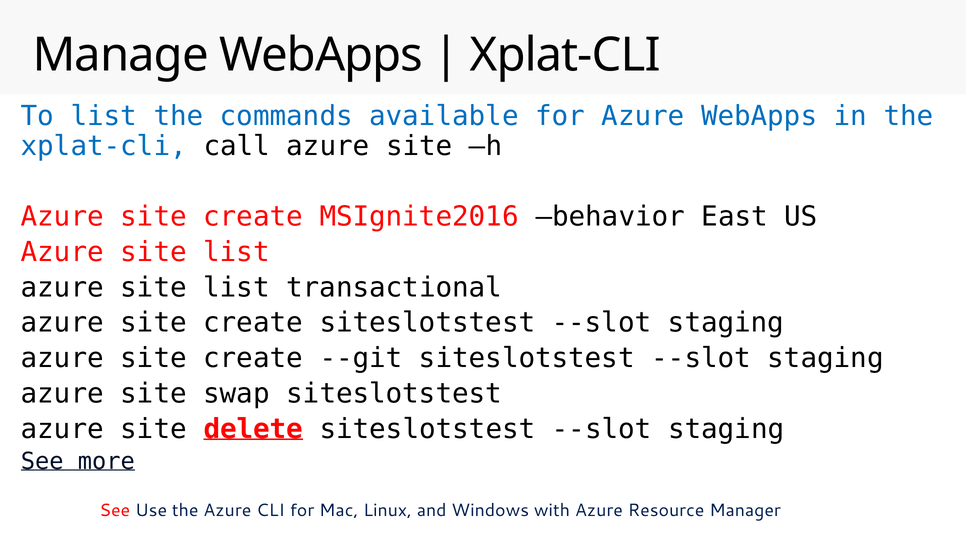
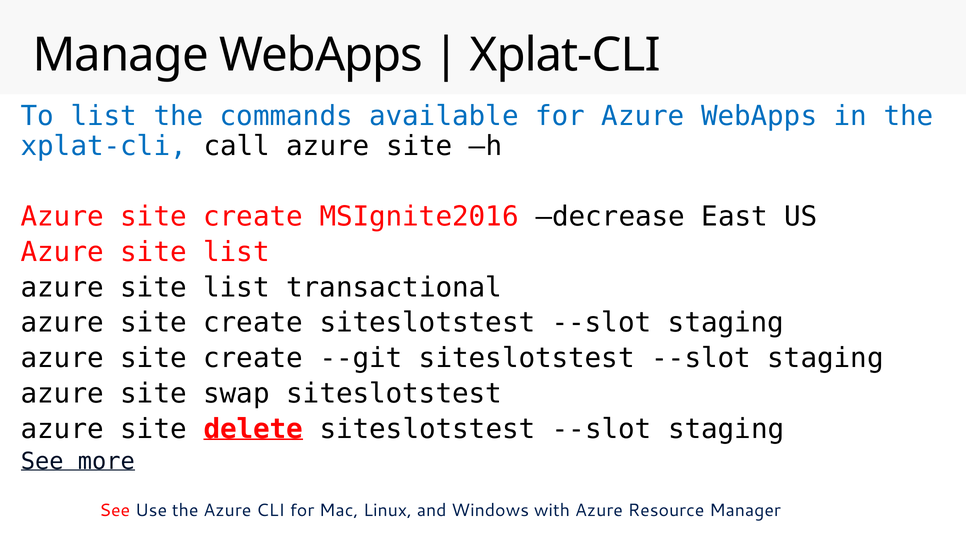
behavior: behavior -> decrease
